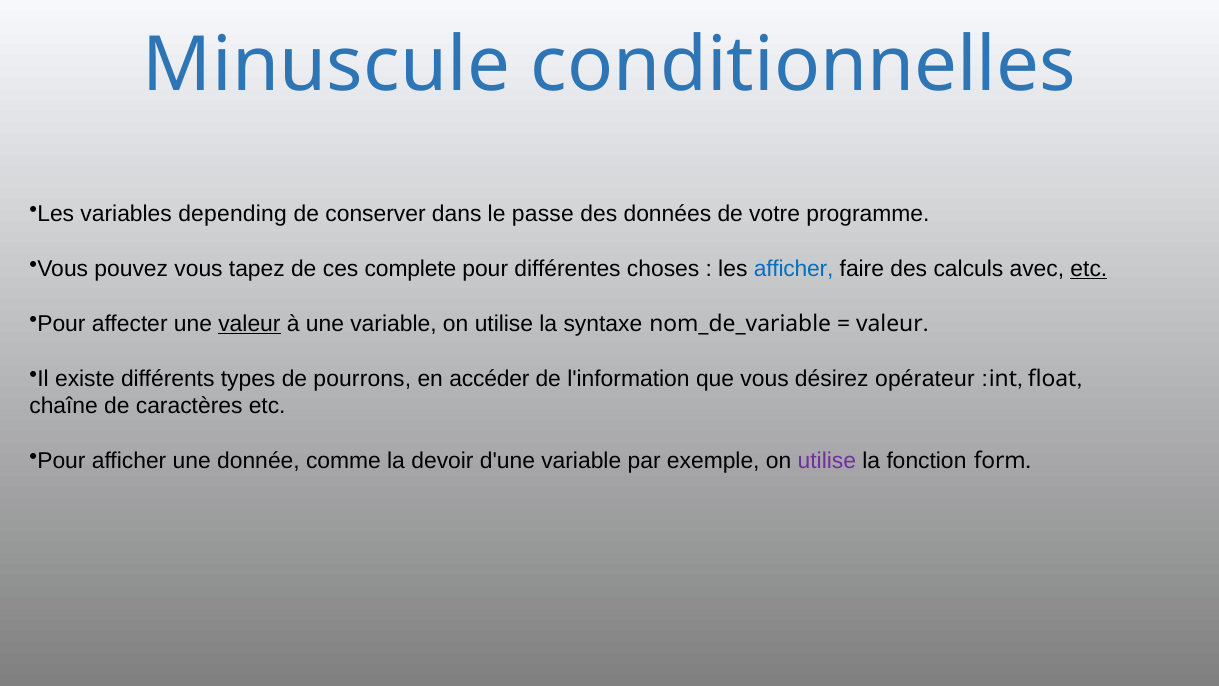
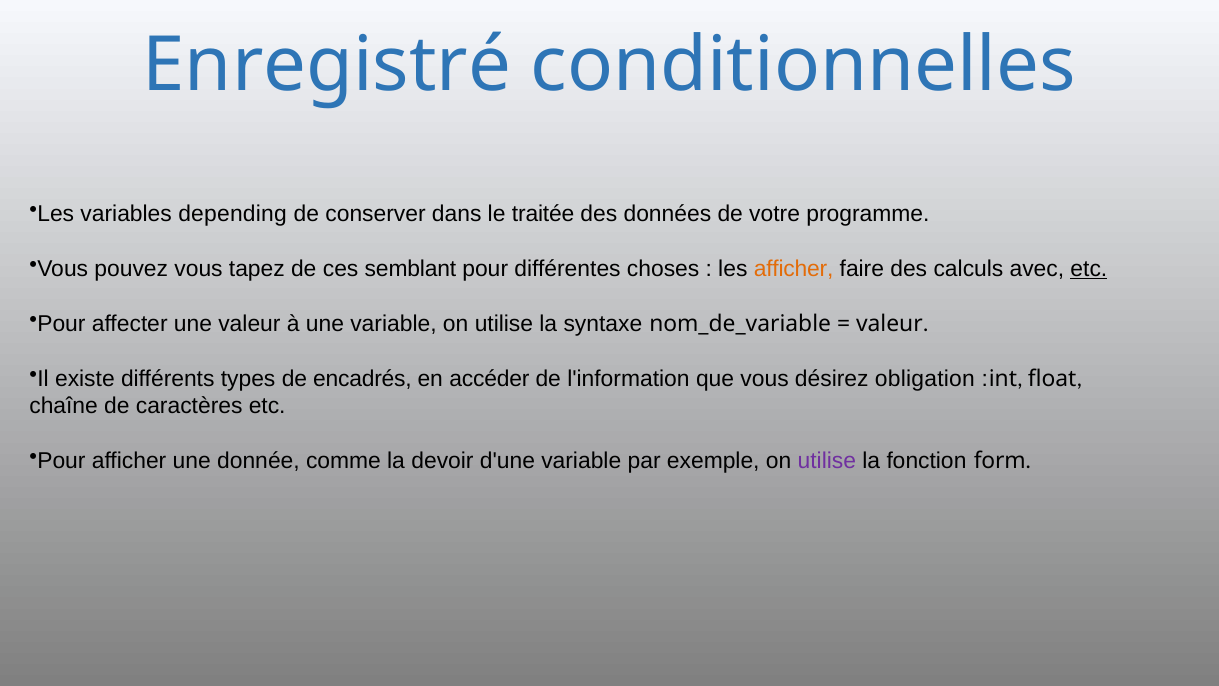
Minuscule: Minuscule -> Enregistré
passe: passe -> traitée
complete: complete -> semblant
afficher at (794, 269) colour: blue -> orange
valeur at (249, 324) underline: present -> none
pourrons: pourrons -> encadrés
opérateur: opérateur -> obligation
